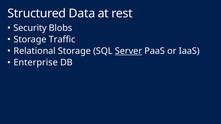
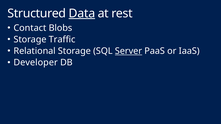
Data underline: none -> present
Security: Security -> Contact
Enterprise: Enterprise -> Developer
